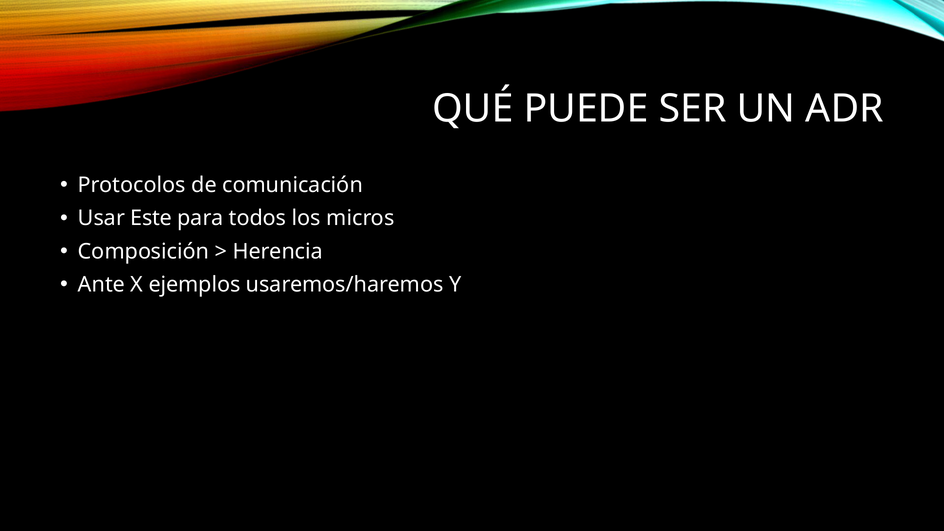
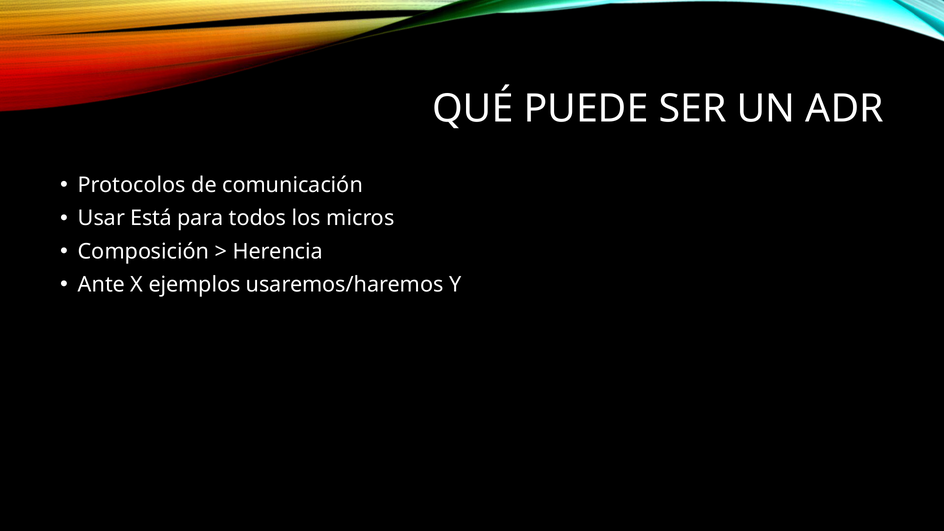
Este: Este -> Está
